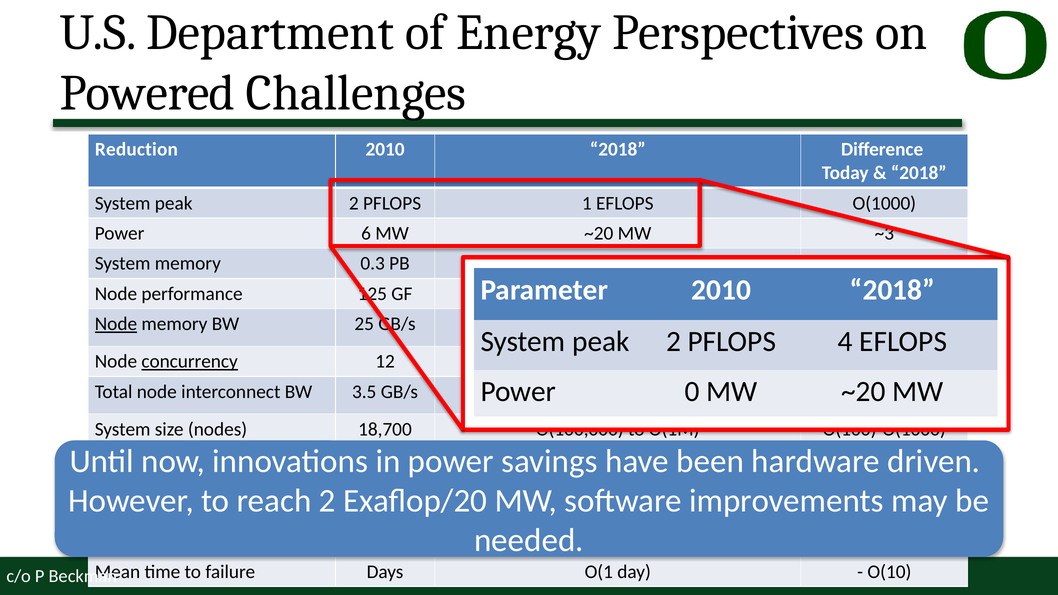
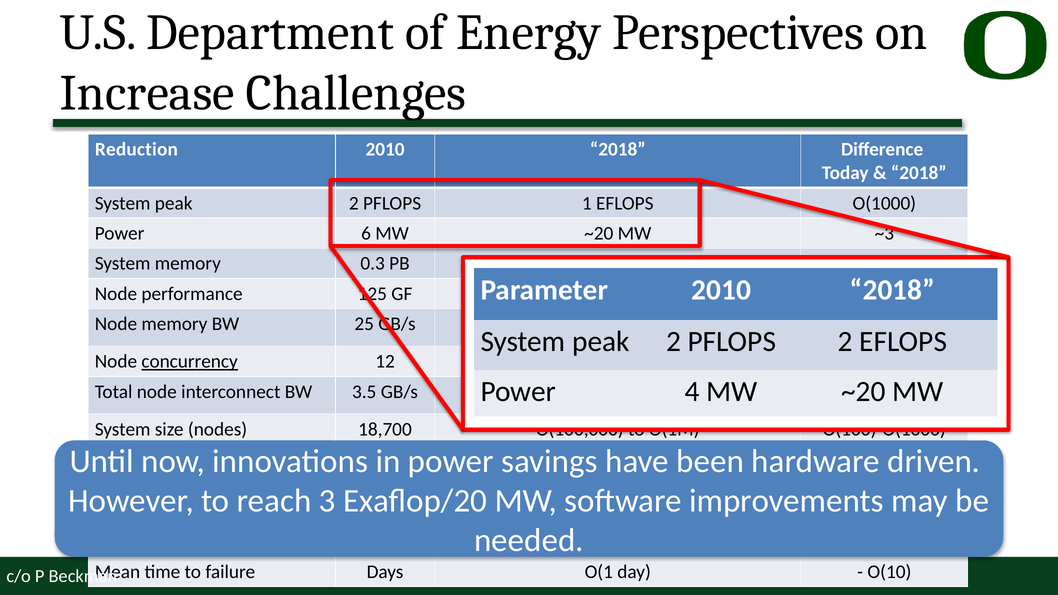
Powered: Powered -> Increase
Node at (116, 324) underline: present -> none
PFLOPS 4: 4 -> 2
Power 0: 0 -> 4
reach 2: 2 -> 3
